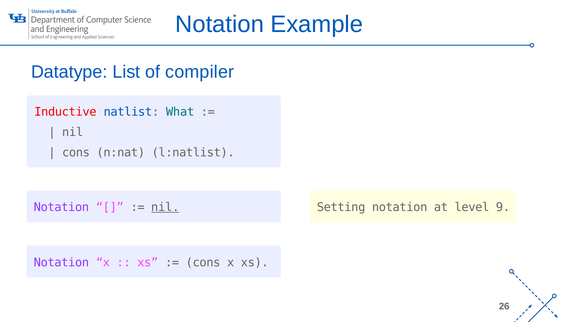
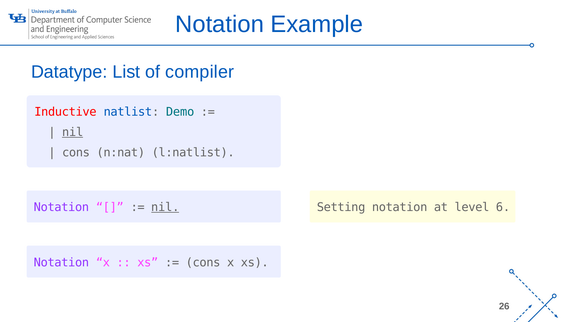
What: What -> Demo
nil at (73, 132) underline: none -> present
9: 9 -> 6
